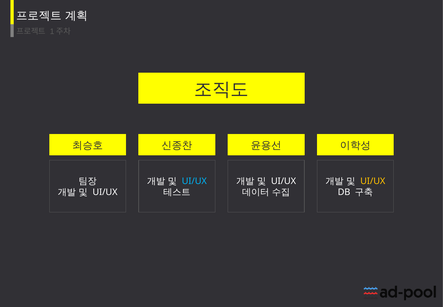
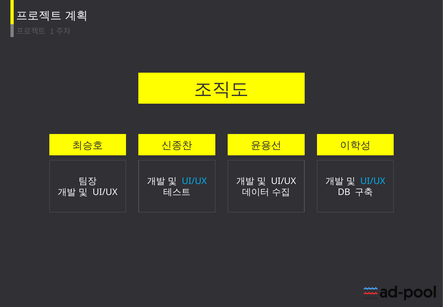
UI/UX at (373, 181) colour: yellow -> light blue
